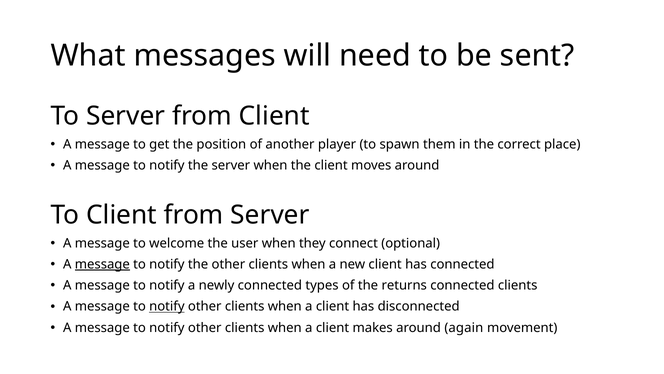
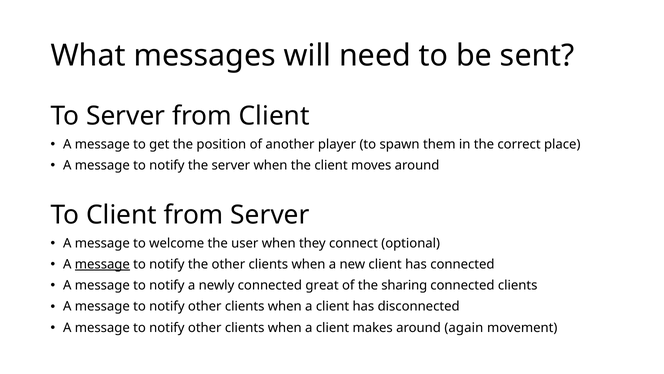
types: types -> great
returns: returns -> sharing
notify at (167, 306) underline: present -> none
